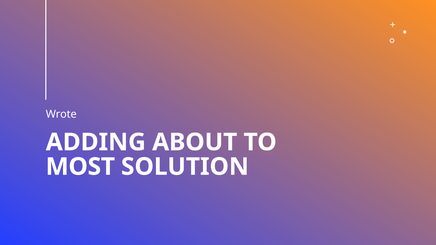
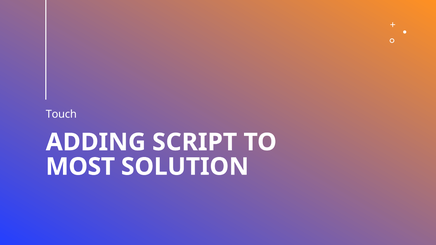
Wrote: Wrote -> Touch
ABOUT: ABOUT -> SCRIPT
